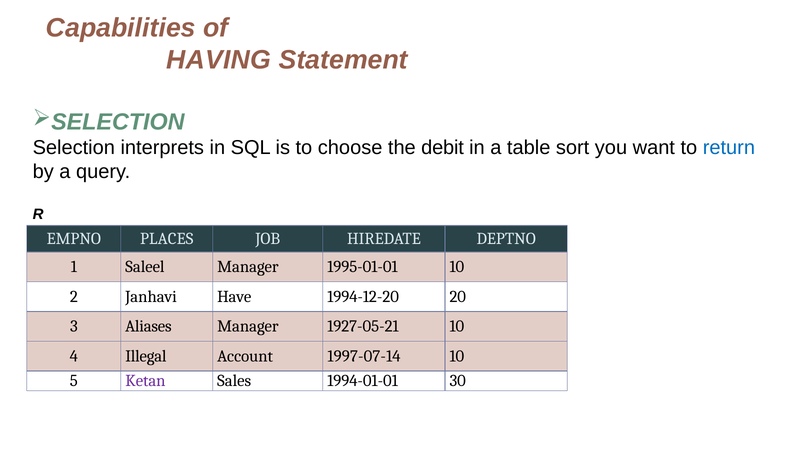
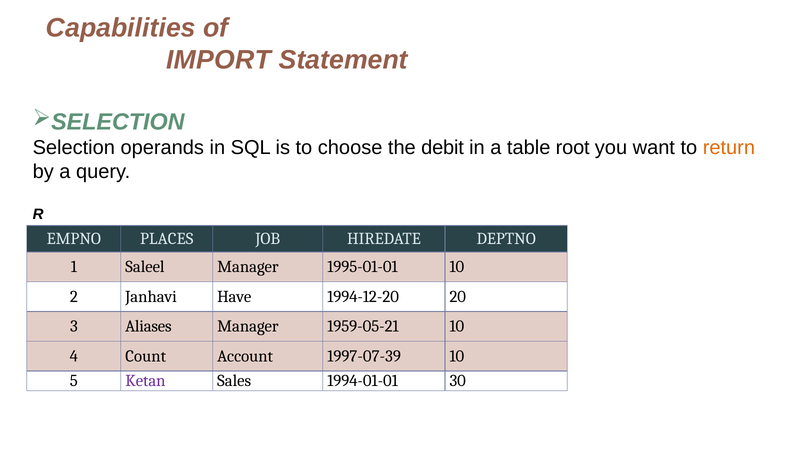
HAVING: HAVING -> IMPORT
interprets: interprets -> operands
sort: sort -> root
return colour: blue -> orange
1927-05-21: 1927-05-21 -> 1959-05-21
Illegal: Illegal -> Count
1997-07-14: 1997-07-14 -> 1997-07-39
